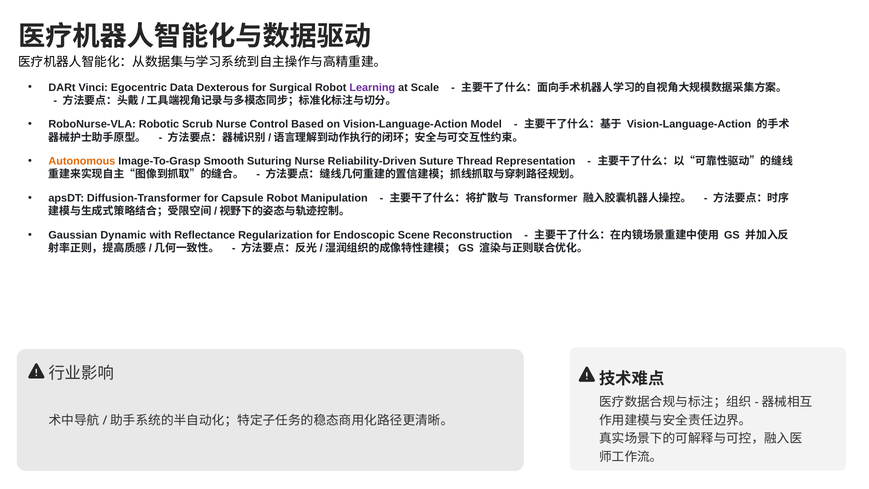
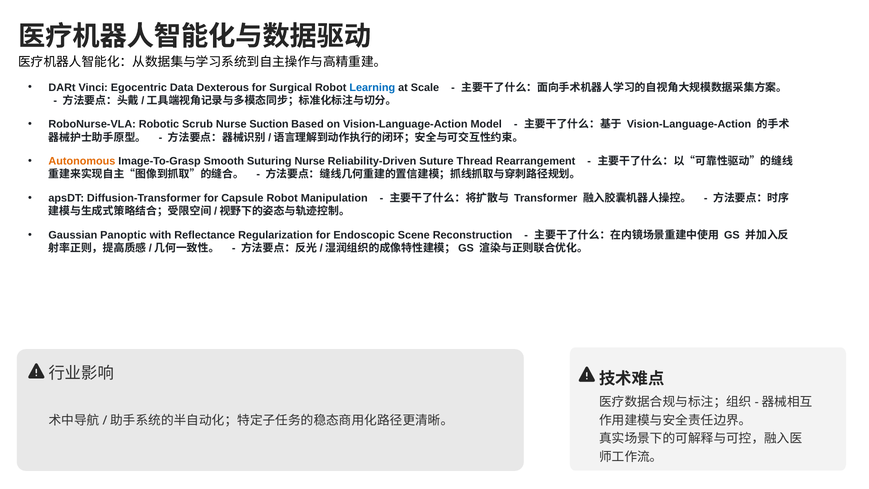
Learning colour: purple -> blue
Control: Control -> Suction
Representation: Representation -> Rearrangement
Dynamic: Dynamic -> Panoptic
